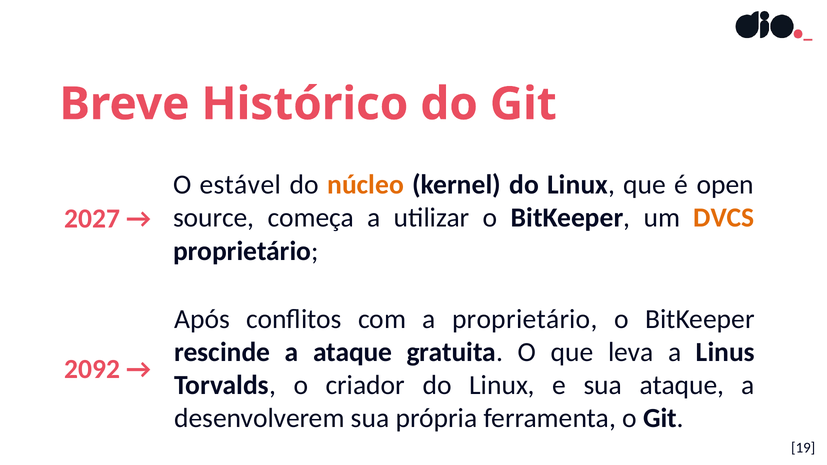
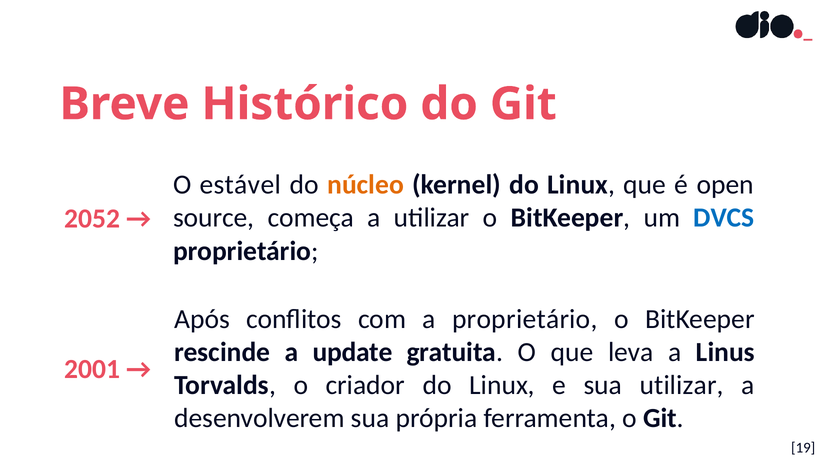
DVCS colour: orange -> blue
2027: 2027 -> 2052
a ataque: ataque -> update
2092: 2092 -> 2001
sua ataque: ataque -> utilizar
